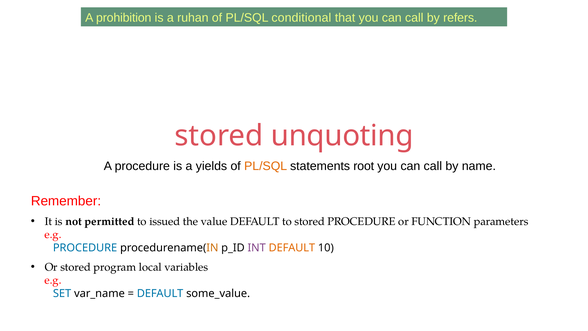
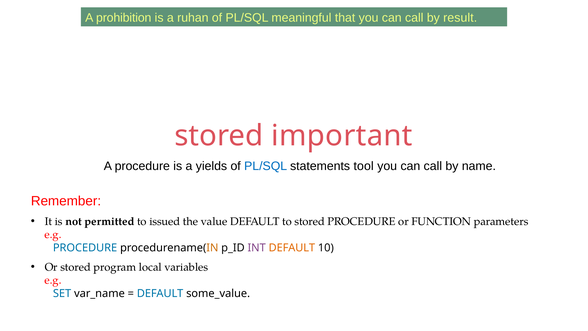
conditional: conditional -> meaningful
refers: refers -> result
unquoting: unquoting -> important
PL/SQL at (266, 166) colour: orange -> blue
root: root -> tool
